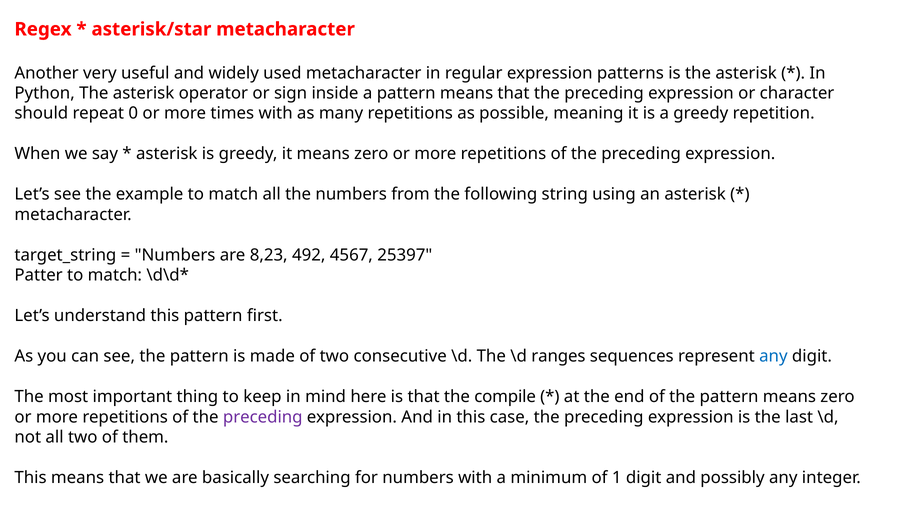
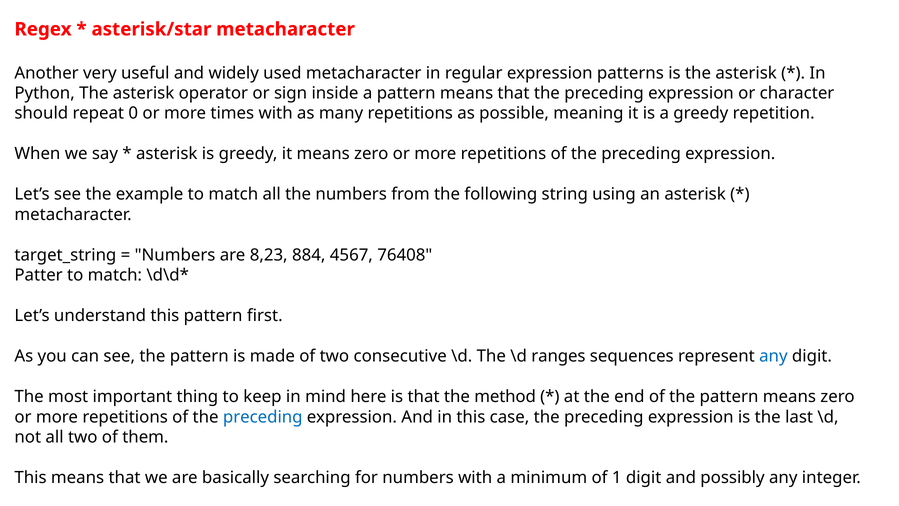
492: 492 -> 884
25397: 25397 -> 76408
compile: compile -> method
preceding at (263, 417) colour: purple -> blue
